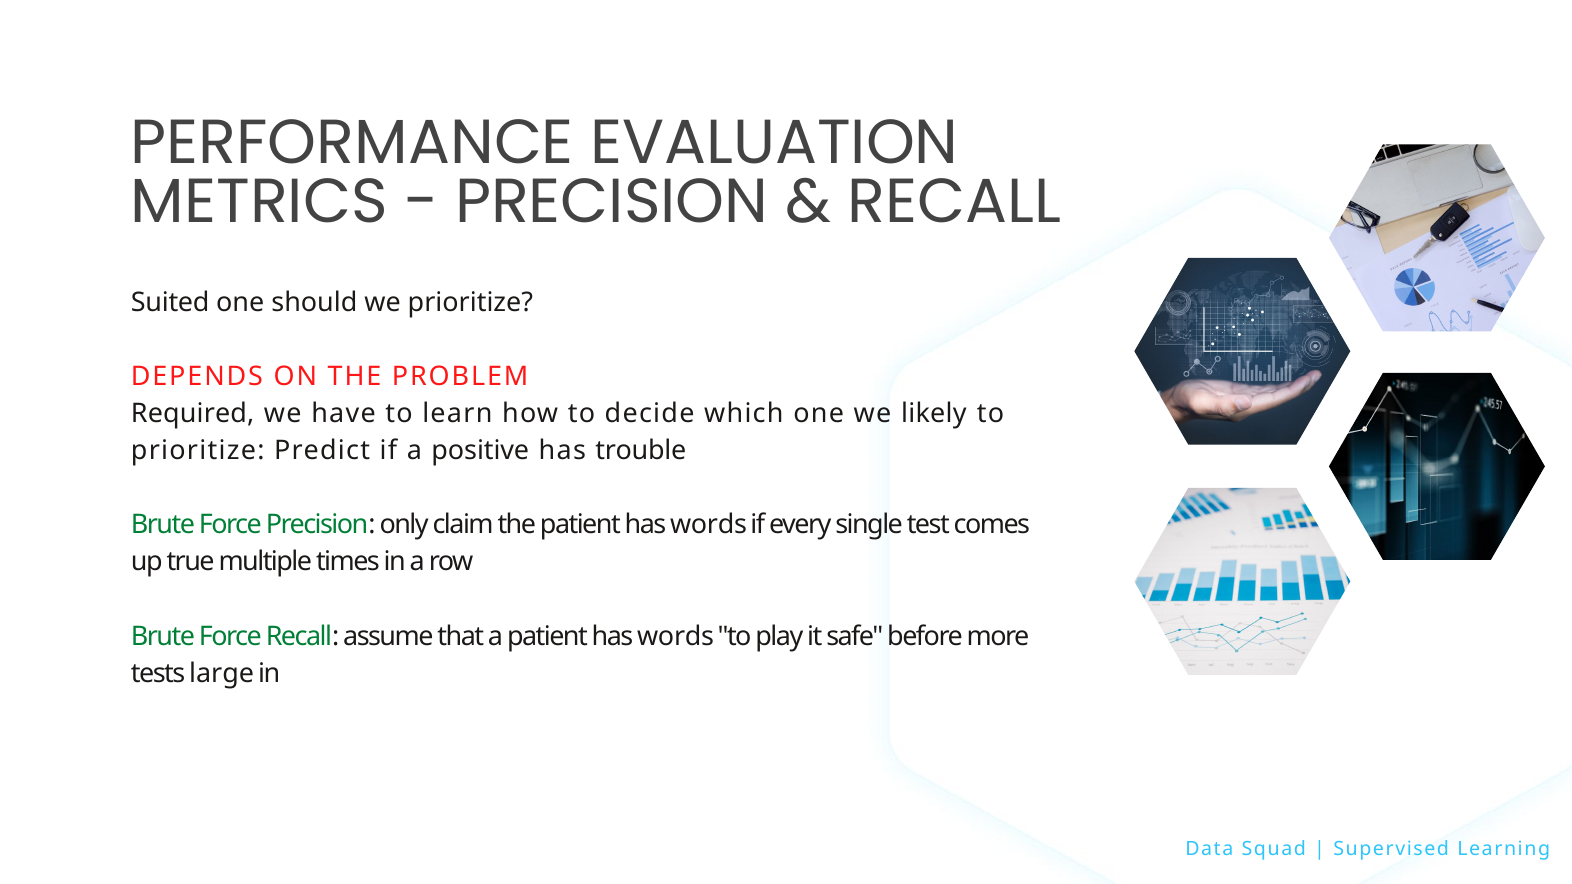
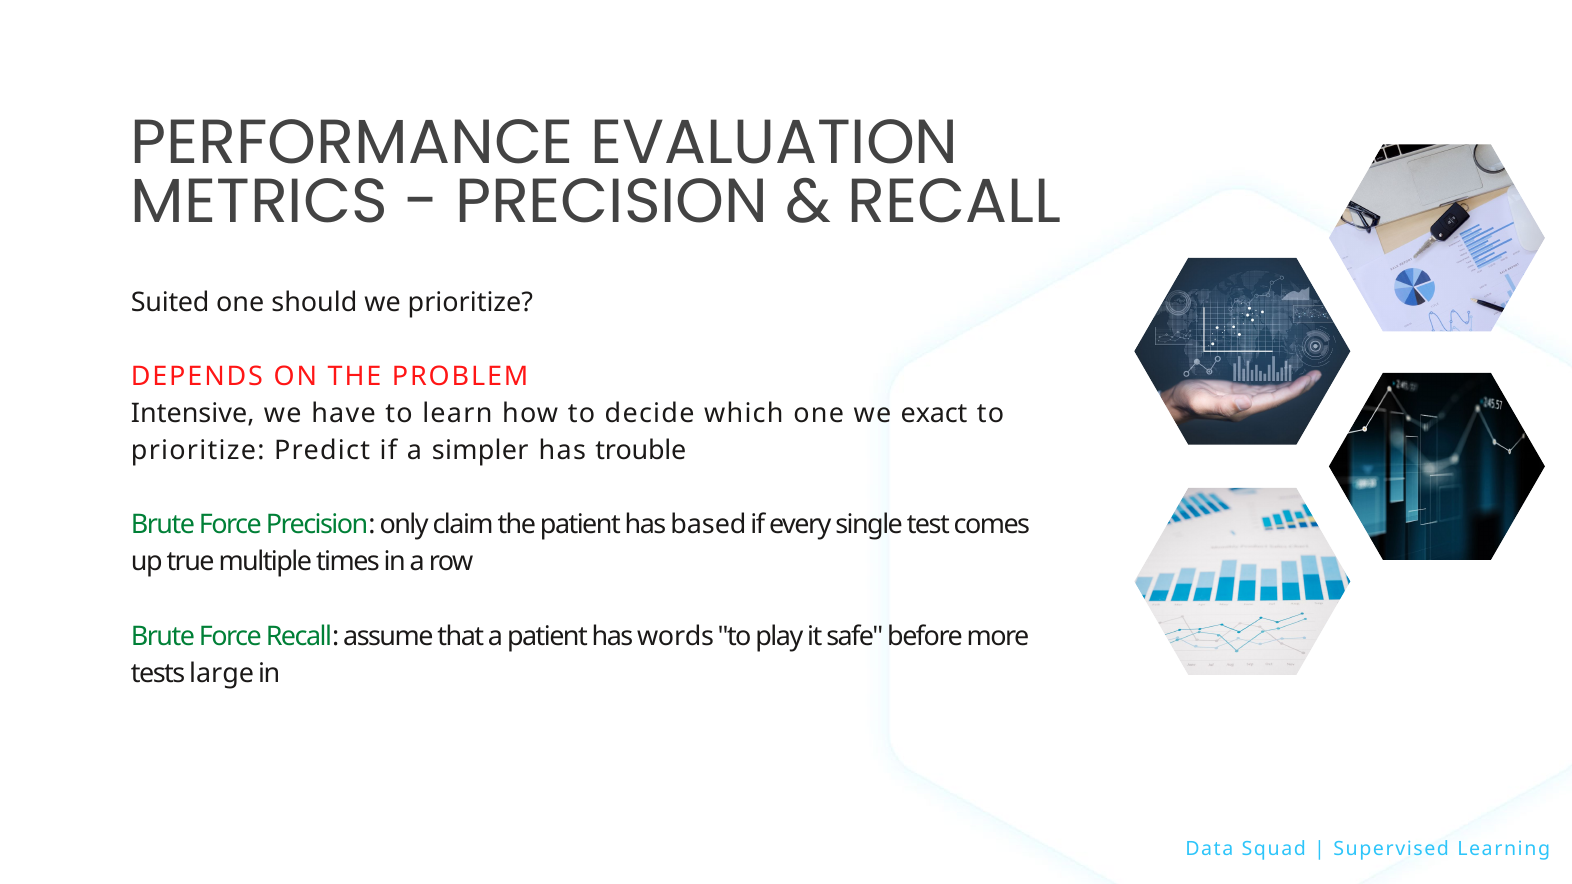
Required: Required -> Intensive
likely: likely -> exact
positive: positive -> simpler
the patient has words: words -> based
